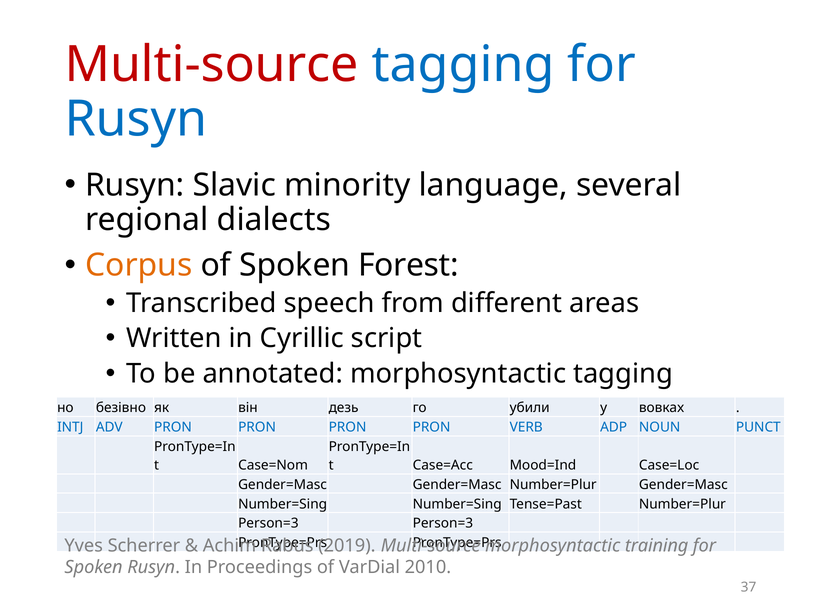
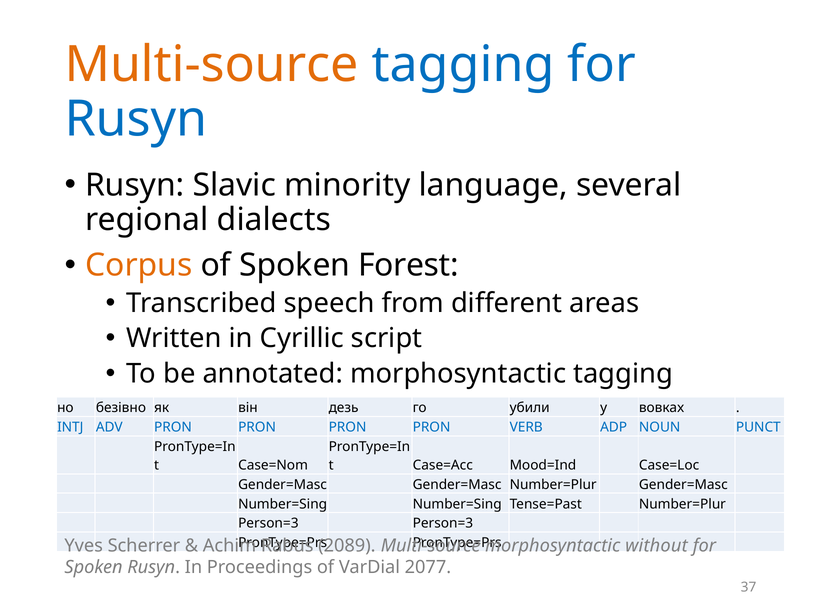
Multi-source at (212, 65) colour: red -> orange
2019: 2019 -> 2089
training: training -> without
2010: 2010 -> 2077
